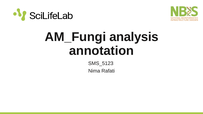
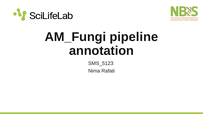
analysis: analysis -> pipeline
